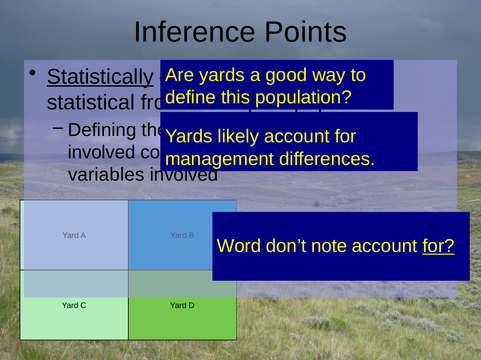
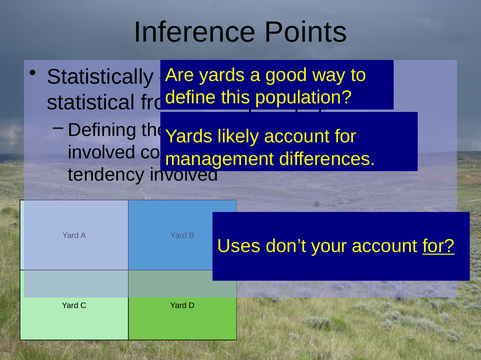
Statistically underline: present -> none
variables: variables -> tendency
Word: Word -> Uses
note: note -> your
